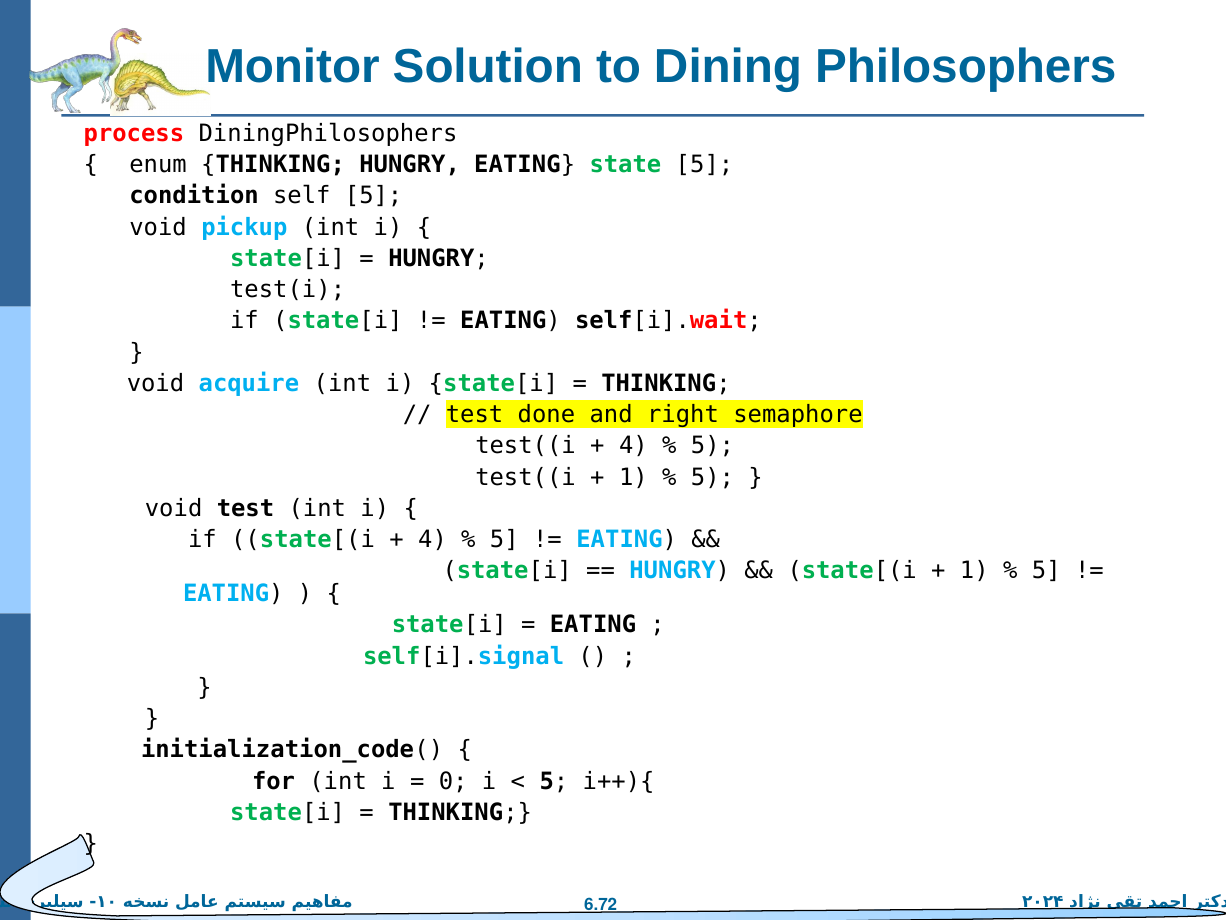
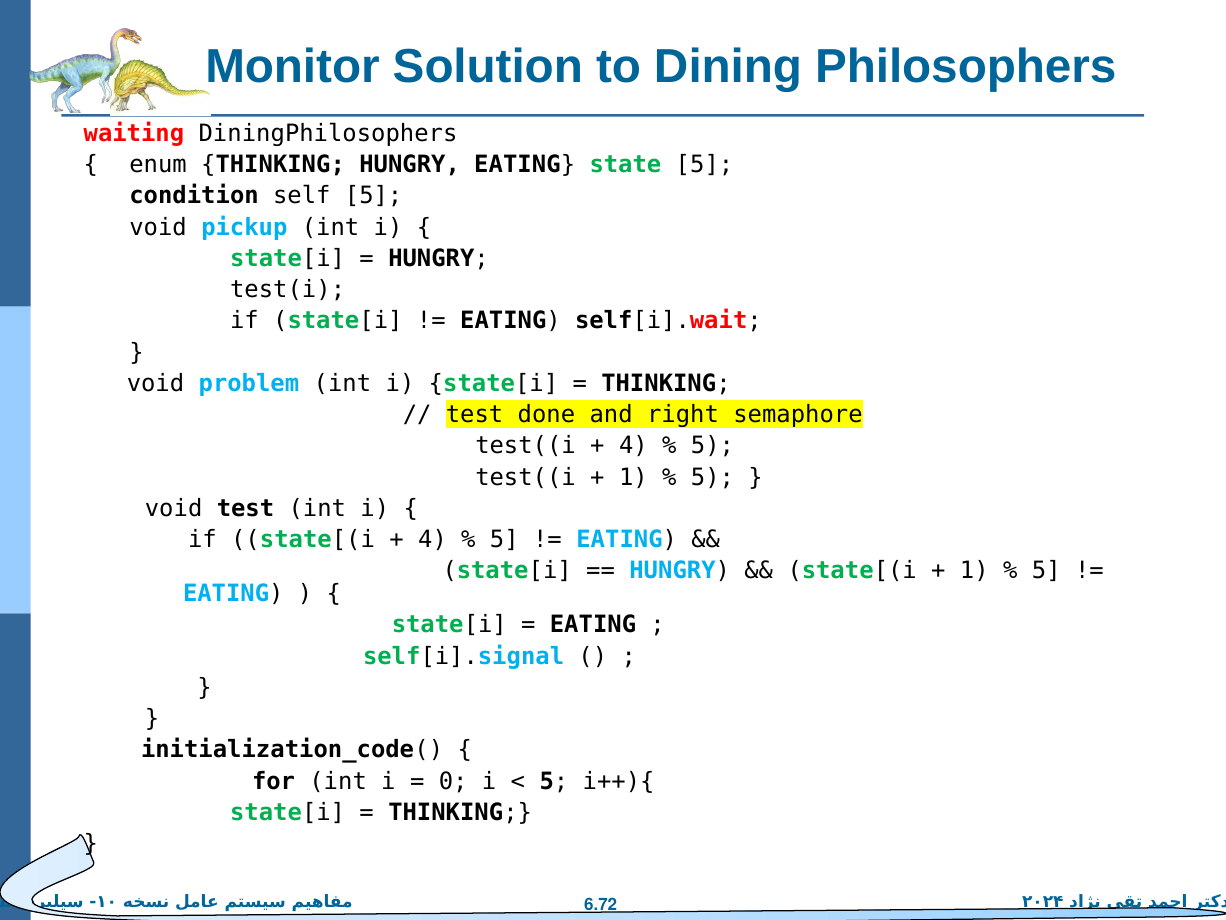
process: process -> waiting
acquire: acquire -> problem
